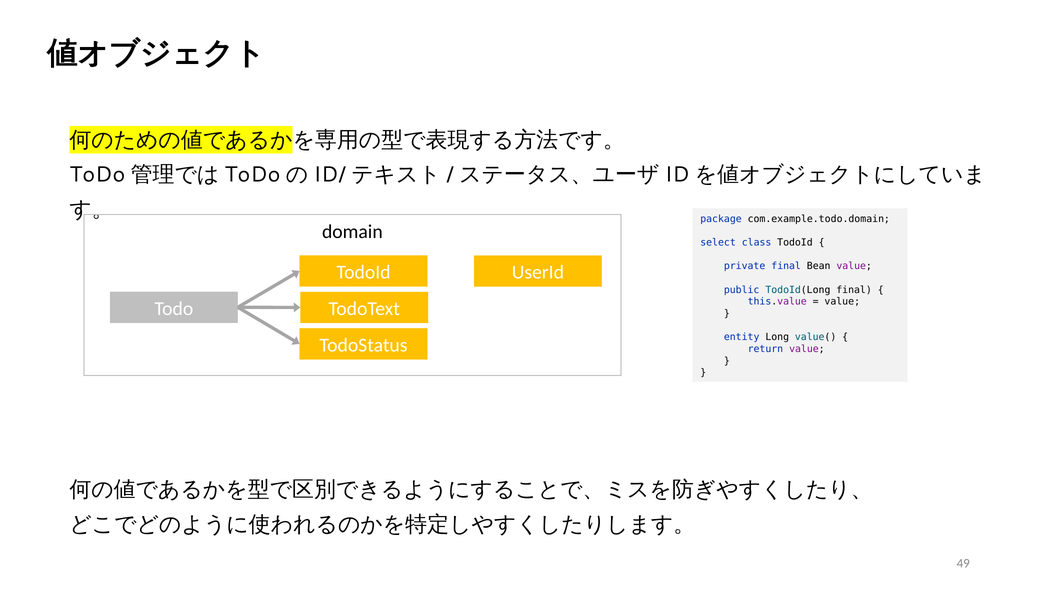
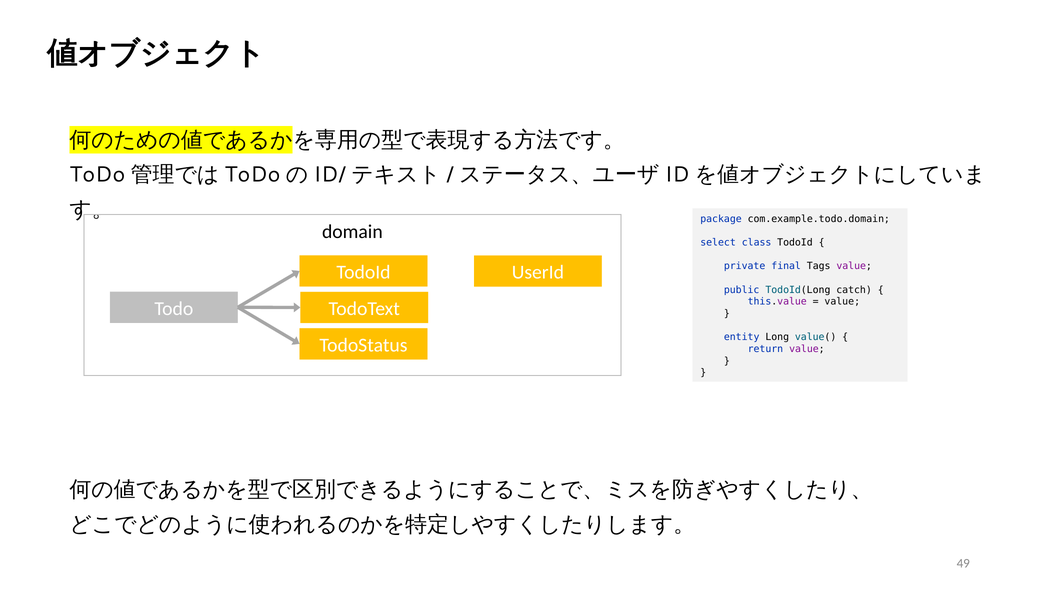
Bean: Bean -> Tags
TodoId(Long final: final -> catch
